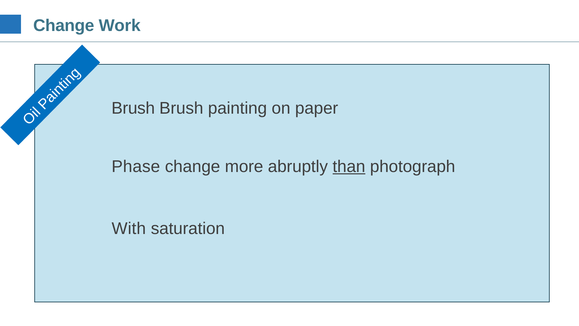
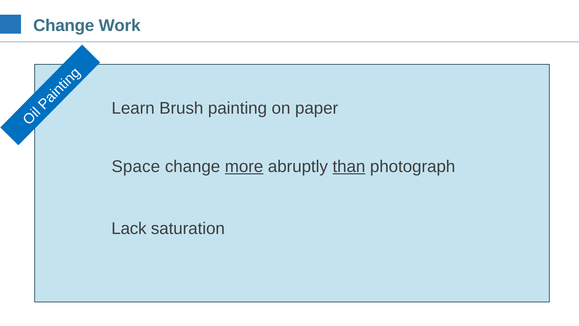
Brush at (133, 108): Brush -> Learn
Phase: Phase -> Space
more underline: none -> present
With: With -> Lack
